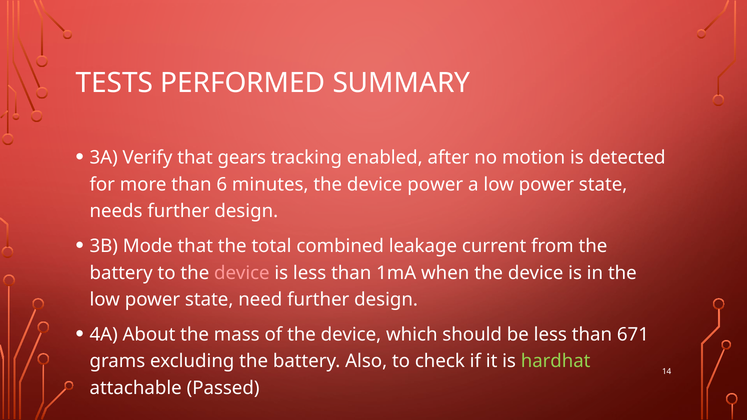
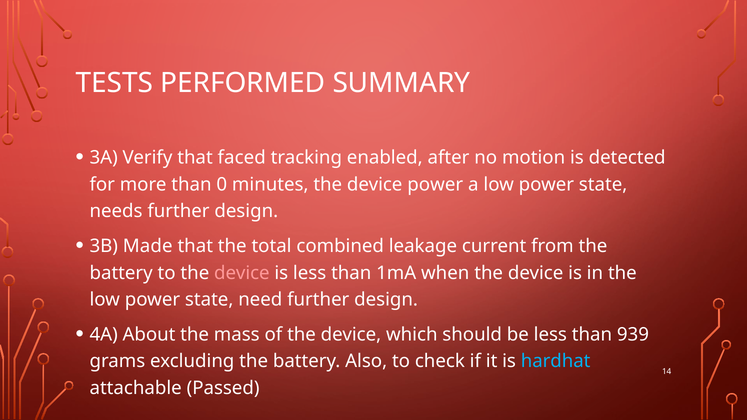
gears: gears -> faced
6: 6 -> 0
Mode: Mode -> Made
671: 671 -> 939
hardhat colour: light green -> light blue
